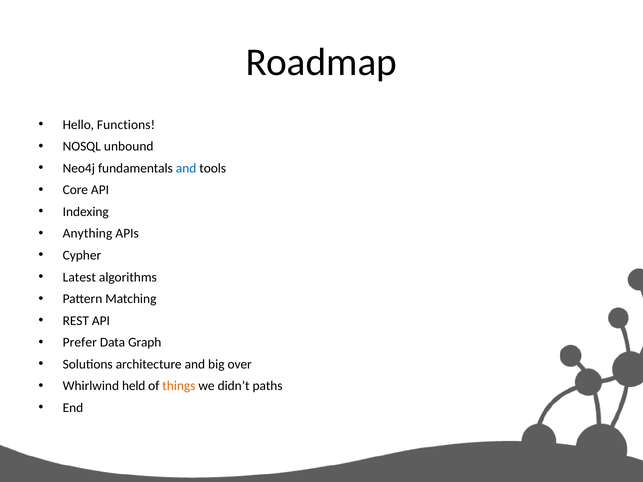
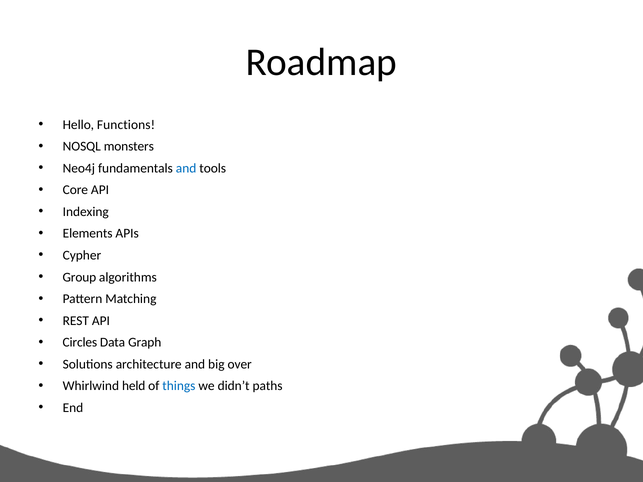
unbound: unbound -> monsters
Anything: Anything -> Elements
Latest: Latest -> Group
Prefer: Prefer -> Circles
things colour: orange -> blue
